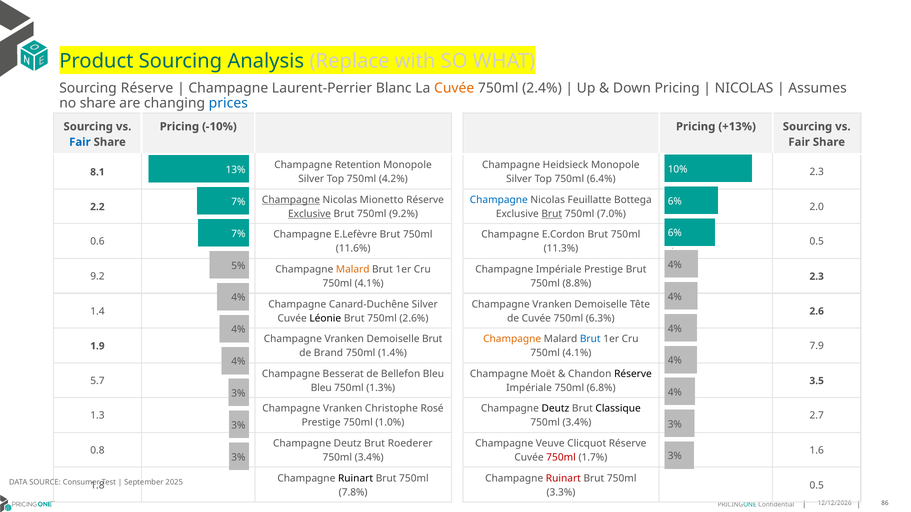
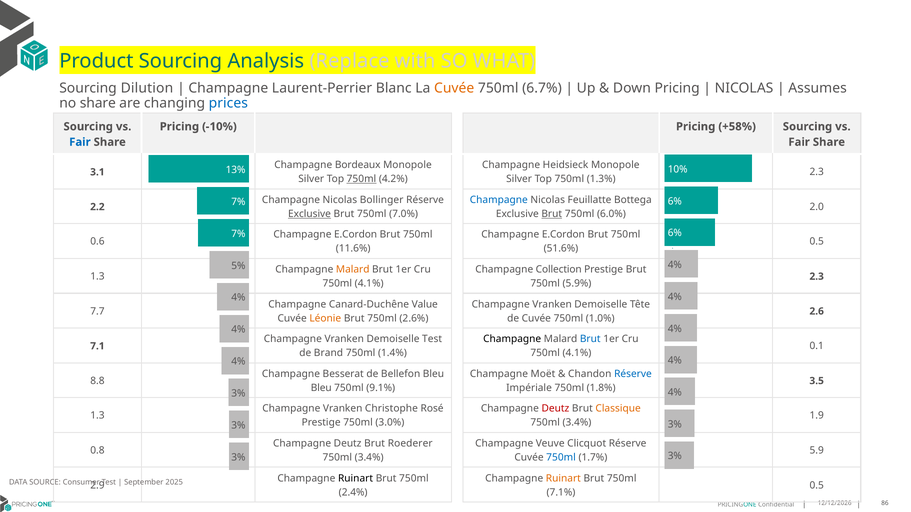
Sourcing Réserve: Réserve -> Dilution
2.4%: 2.4% -> 6.7%
+13%: +13% -> +58%
Retention: Retention -> Bordeaux
8.1: 8.1 -> 3.1
750ml at (361, 179) underline: none -> present
6.4%: 6.4% -> 1.3%
Champagne at (291, 200) underline: present -> none
Mionetto: Mionetto -> Bollinger
9.2%: 9.2% -> 7.0%
7.0%: 7.0% -> 6.0%
E.Lefèvre at (356, 235): E.Lefèvre -> E.Cordon
11.3%: 11.3% -> 51.6%
Champagne Impériale: Impériale -> Collection
9.2 at (97, 277): 9.2 -> 1.3
8.8%: 8.8% -> 5.9%
Canard-Duchêne Silver: Silver -> Value
1.4: 1.4 -> 7.7
Léonie colour: black -> orange
6.3%: 6.3% -> 1.0%
Demoiselle Brut: Brut -> Test
Champagne at (512, 339) colour: orange -> black
7.9: 7.9 -> 0.1
1.9: 1.9 -> 7.1
Réserve at (633, 374) colour: black -> blue
5.7: 5.7 -> 8.8
1.3%: 1.3% -> 9.1%
6.8%: 6.8% -> 1.8%
Deutz at (555, 409) colour: black -> red
Classique colour: black -> orange
2.7: 2.7 -> 1.9
1.0%: 1.0% -> 3.0%
1.6: 1.6 -> 5.9
750ml at (561, 458) colour: red -> blue
Ruinart at (563, 479) colour: red -> orange
1.8: 1.8 -> 2.9
7.8%: 7.8% -> 2.4%
3.3%: 3.3% -> 7.1%
